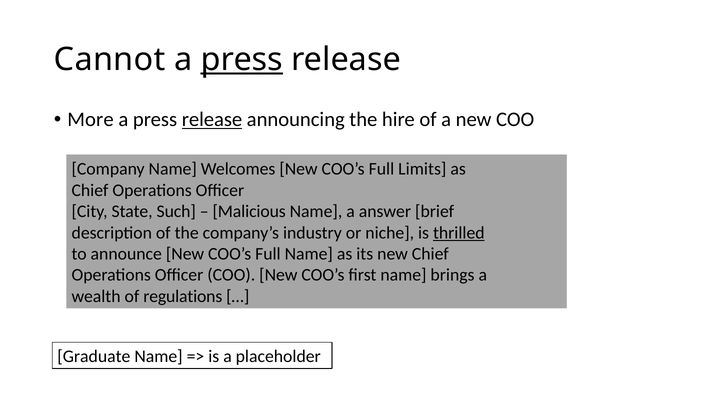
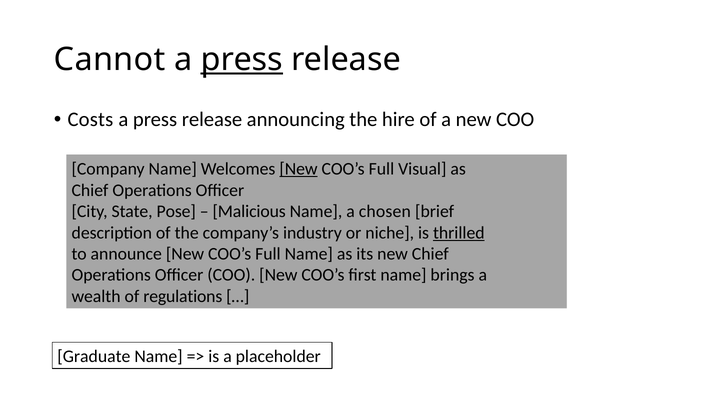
More: More -> Costs
release at (212, 120) underline: present -> none
New at (299, 169) underline: none -> present
Limits: Limits -> Visual
Such: Such -> Pose
answer: answer -> chosen
